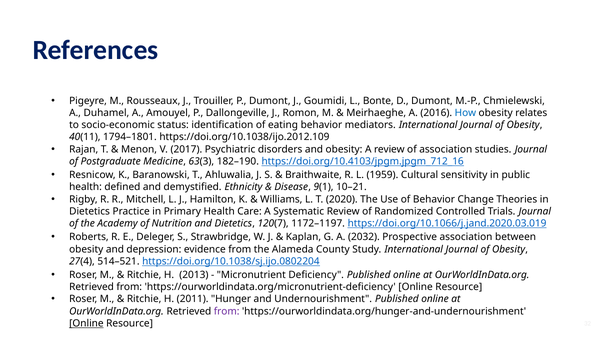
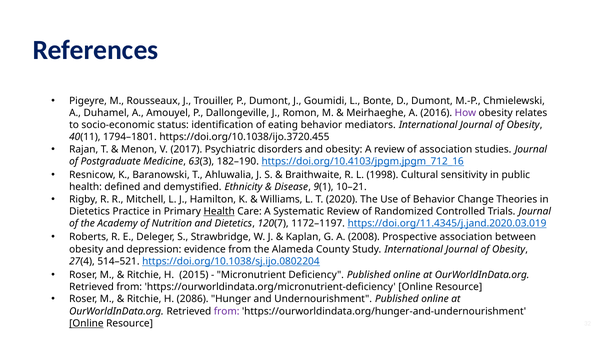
How colour: blue -> purple
https://doi.org/10.1038/ijo.2012.109: https://doi.org/10.1038/ijo.2012.109 -> https://doi.org/10.1038/ijo.3720.455
1959: 1959 -> 1998
Health at (219, 211) underline: none -> present
https://doi.org/10.1066/j.jand.2020.03.019: https://doi.org/10.1066/j.jand.2020.03.019 -> https://doi.org/11.4345/j.jand.2020.03.019
2032: 2032 -> 2008
2013: 2013 -> 2015
2011: 2011 -> 2086
